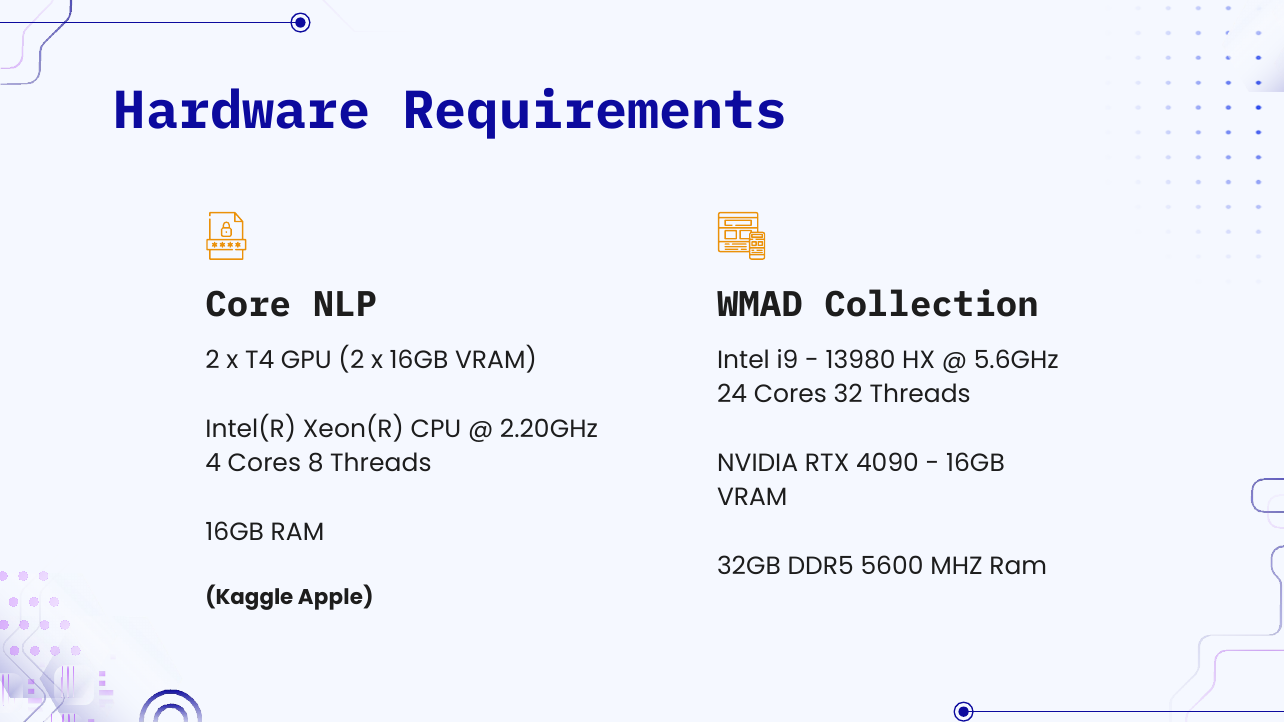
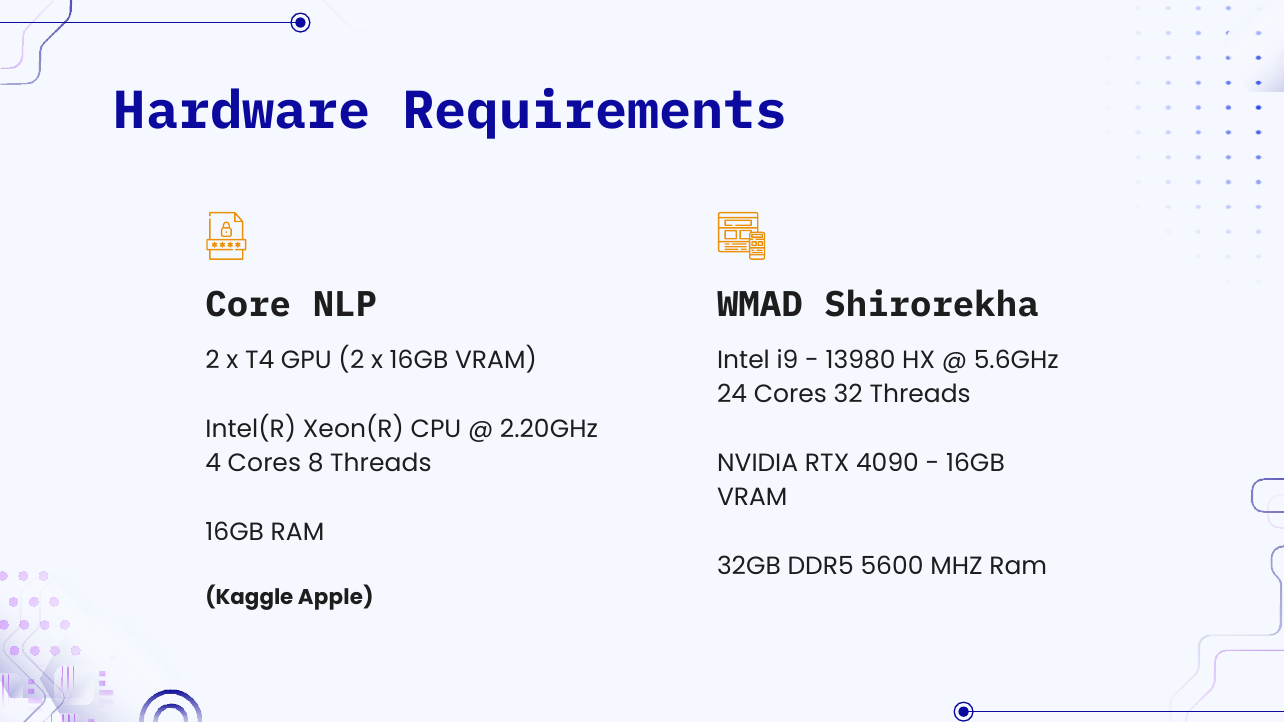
Collection: Collection -> Shirorekha
